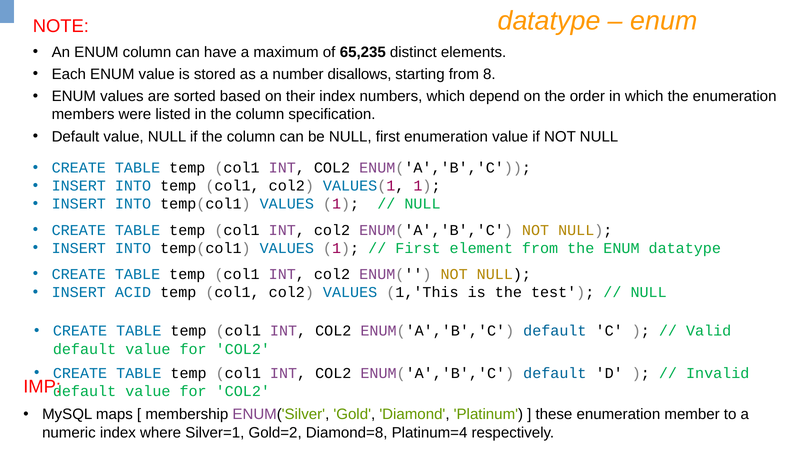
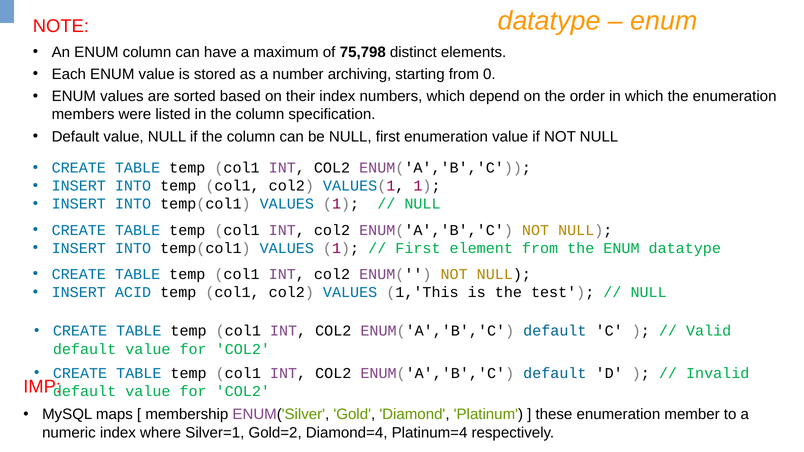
65,235: 65,235 -> 75,798
disallows: disallows -> archiving
8: 8 -> 0
Diamond=8: Diamond=8 -> Diamond=4
